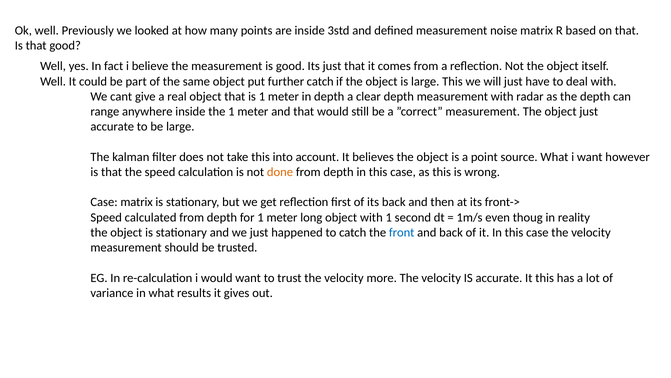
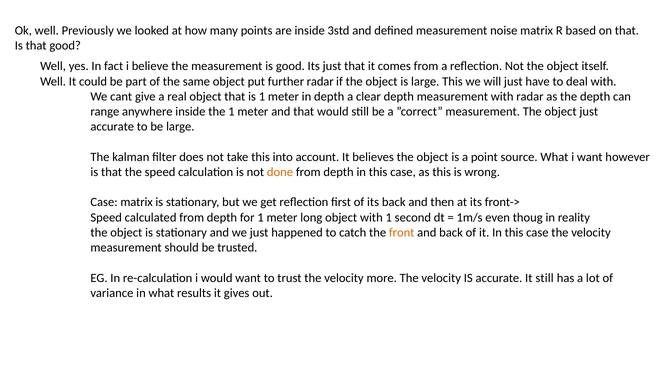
further catch: catch -> radar
front colour: blue -> orange
It this: this -> still
